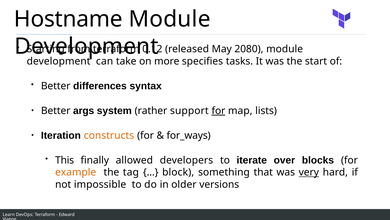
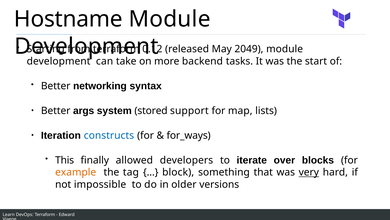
2080: 2080 -> 2049
specifies: specifies -> backend
differences: differences -> networking
rather: rather -> stored
for at (218, 110) underline: present -> none
constructs colour: orange -> blue
